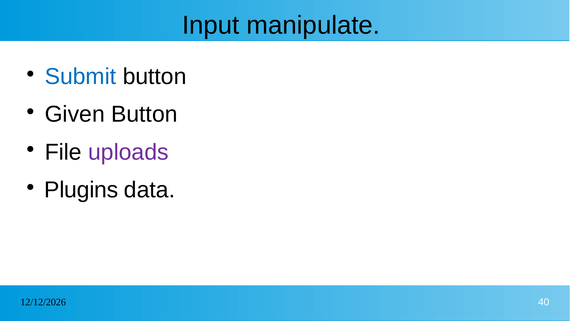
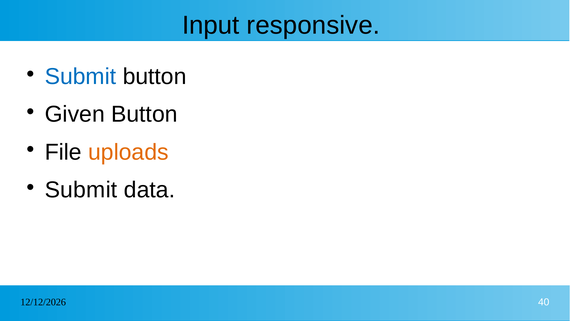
manipulate: manipulate -> responsive
uploads colour: purple -> orange
Plugins at (81, 190): Plugins -> Submit
